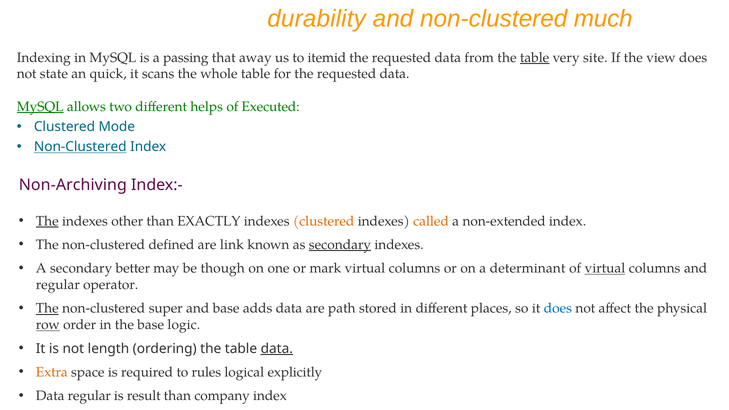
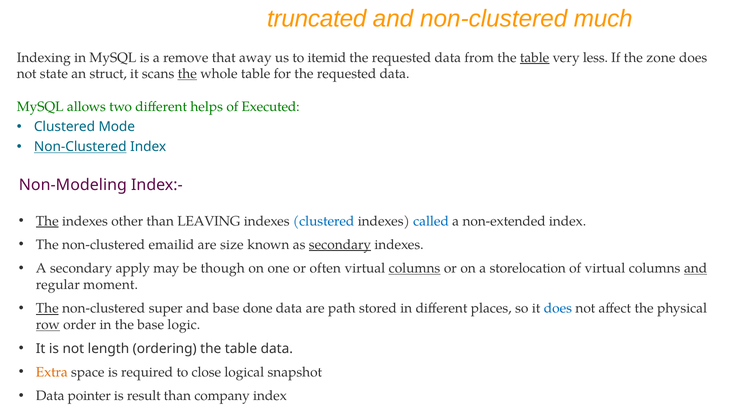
durability: durability -> truncated
passing: passing -> remove
site: site -> less
view: view -> zone
quick: quick -> struct
the at (187, 74) underline: none -> present
MySQL at (40, 107) underline: present -> none
Non-Archiving: Non-Archiving -> Non-Modeling
EXACTLY: EXACTLY -> LEAVING
clustered at (324, 221) colour: orange -> blue
called colour: orange -> blue
defined: defined -> emailid
link: link -> size
better: better -> apply
mark: mark -> often
columns at (414, 268) underline: none -> present
determinant: determinant -> storelocation
virtual at (605, 268) underline: present -> none
and at (696, 268) underline: none -> present
operator: operator -> moment
adds: adds -> done
data at (277, 349) underline: present -> none
rules: rules -> close
explicitly: explicitly -> snapshot
Data regular: regular -> pointer
